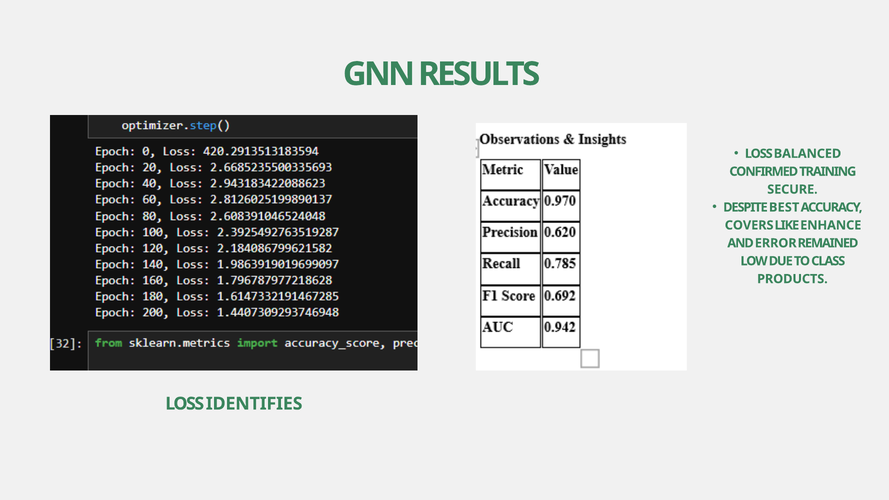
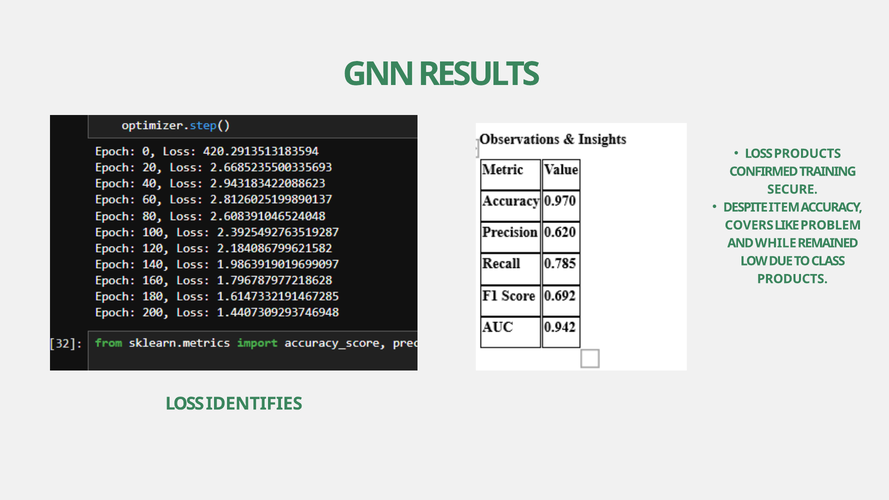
LOSS BALANCED: BALANCED -> PRODUCTS
BEST: BEST -> ITEM
ENHANCE: ENHANCE -> PROBLEM
ERROR: ERROR -> WHILE
